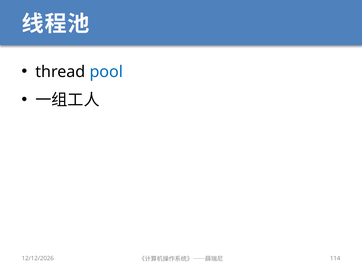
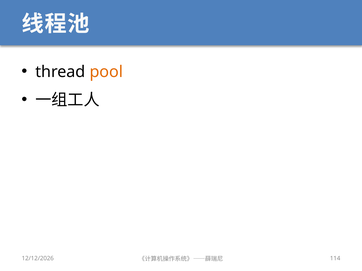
pool colour: blue -> orange
